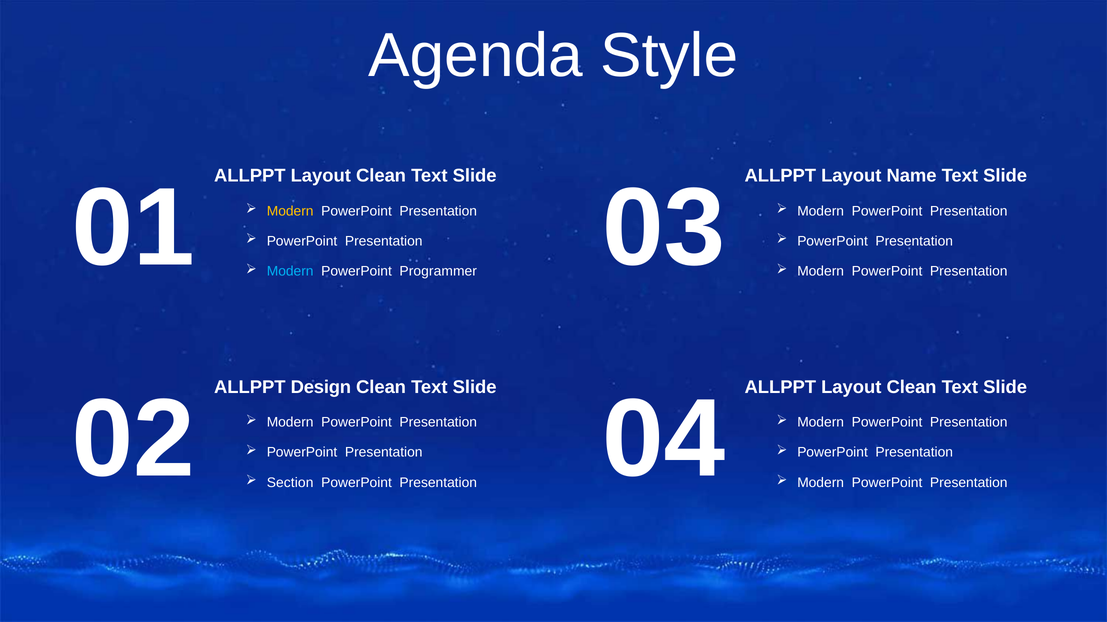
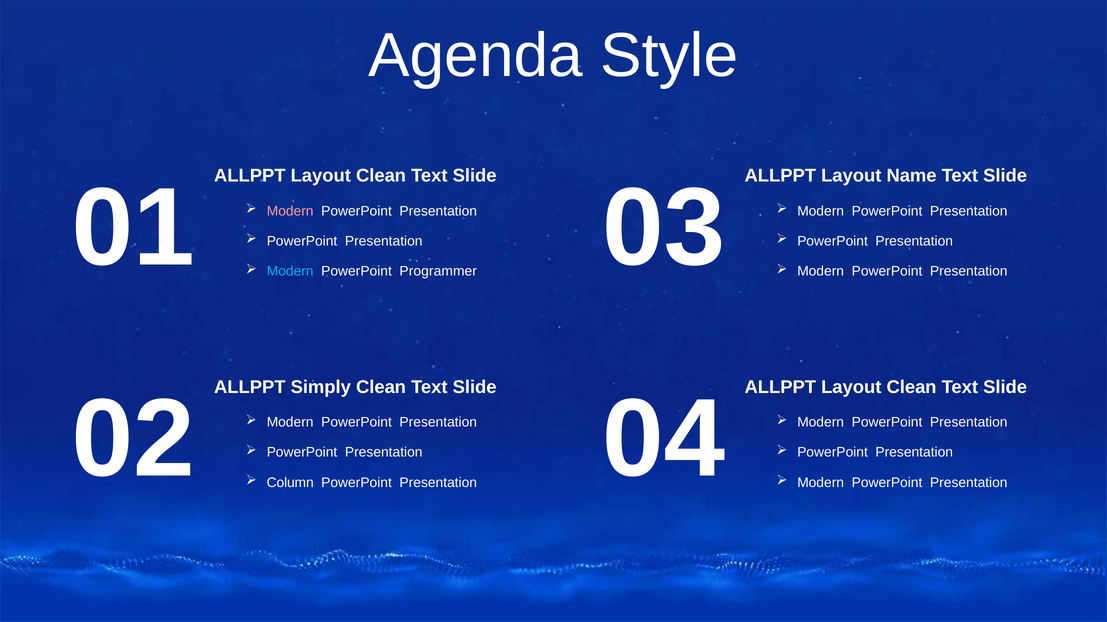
Modern at (290, 211) colour: yellow -> pink
Design: Design -> Simply
Section: Section -> Column
